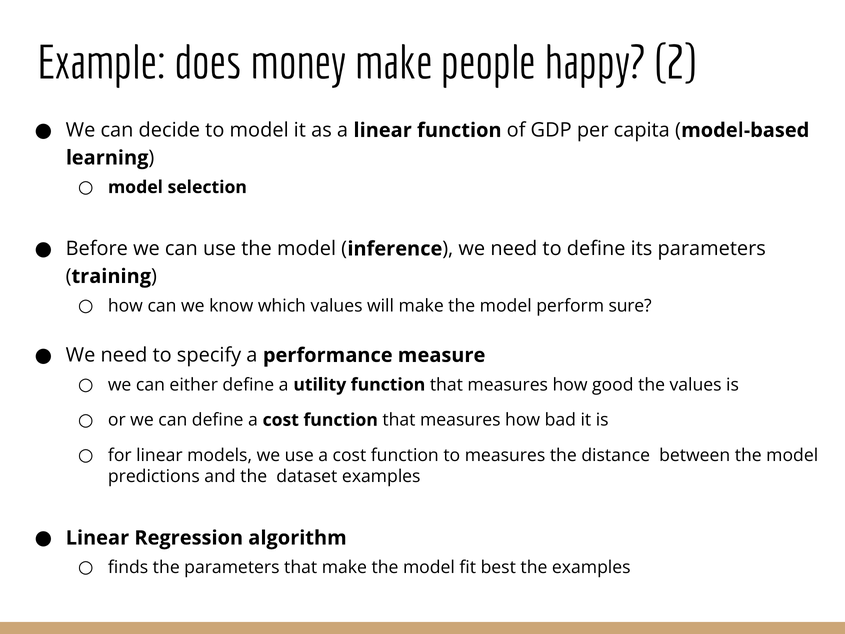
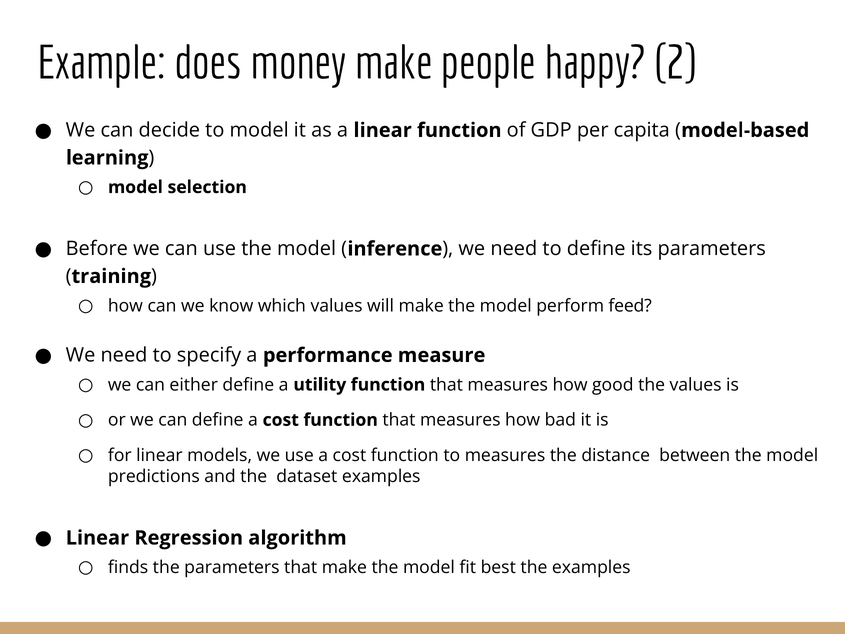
sure: sure -> feed
